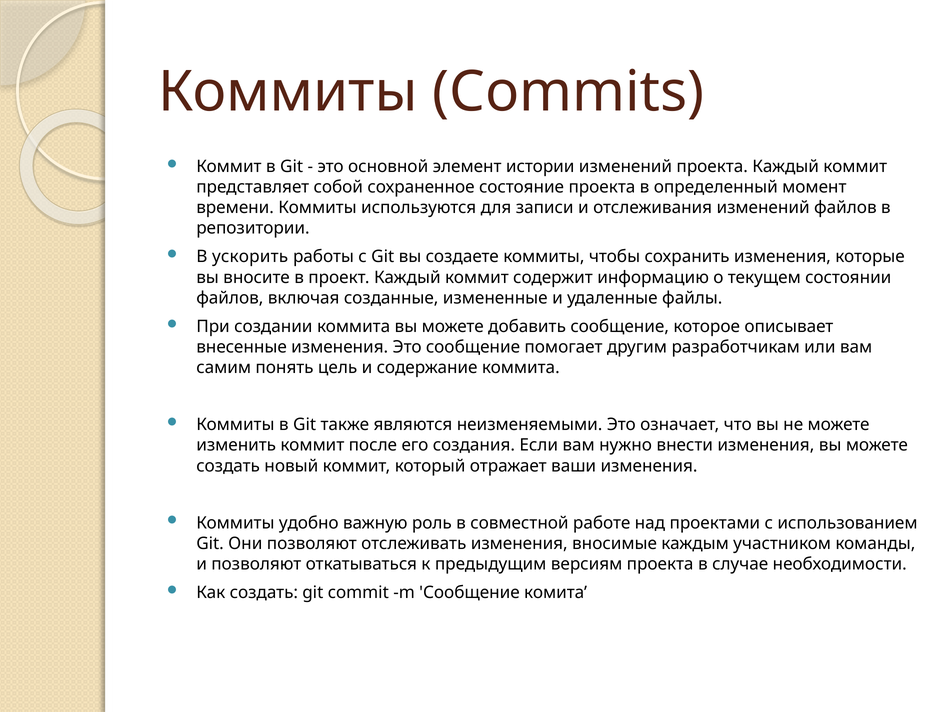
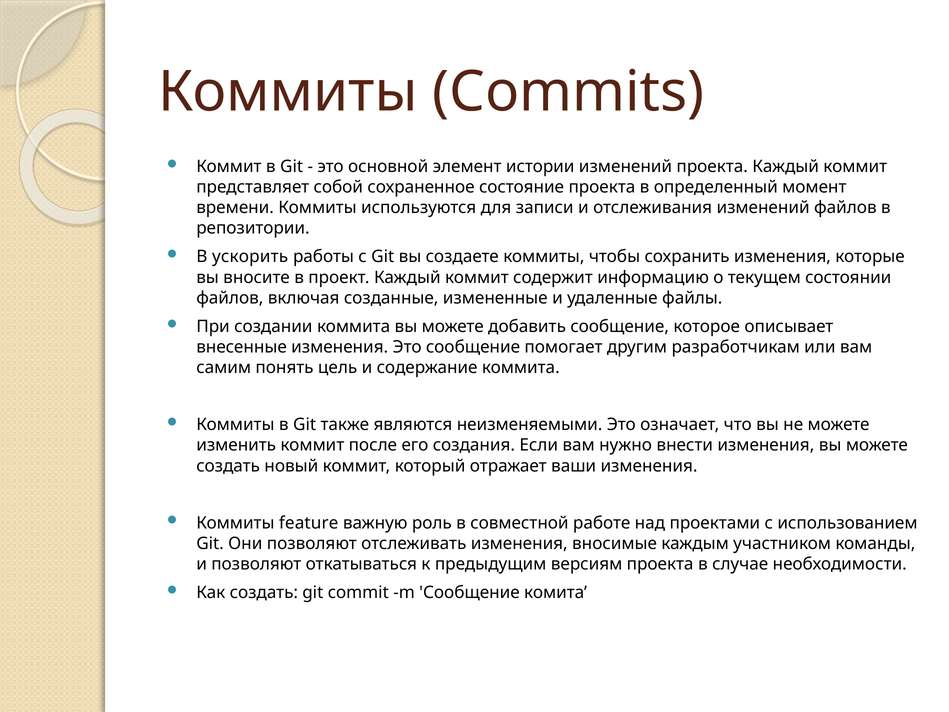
удобно: удобно -> feature
